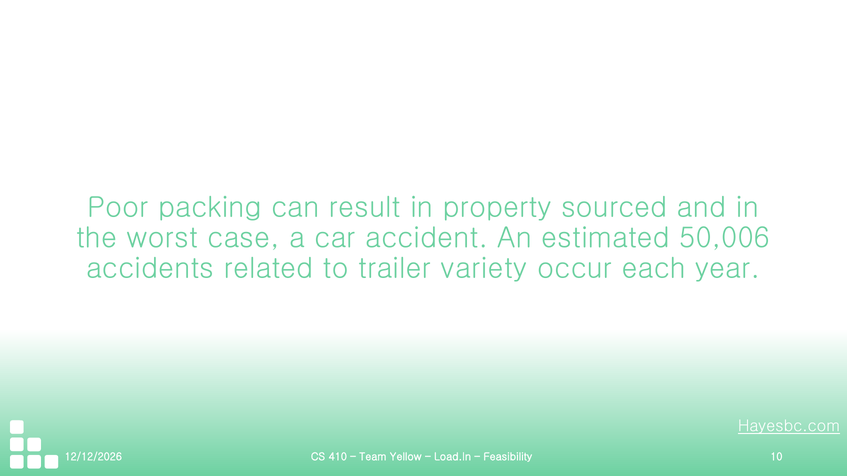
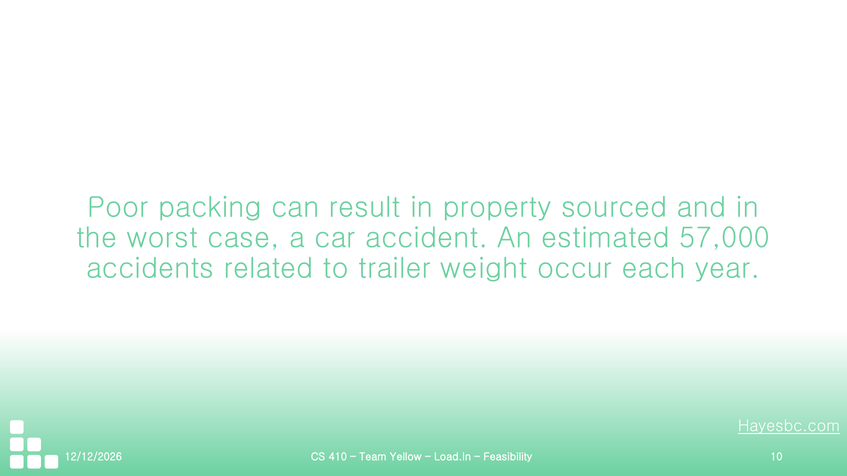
50,006: 50,006 -> 57,000
variety: variety -> weight
